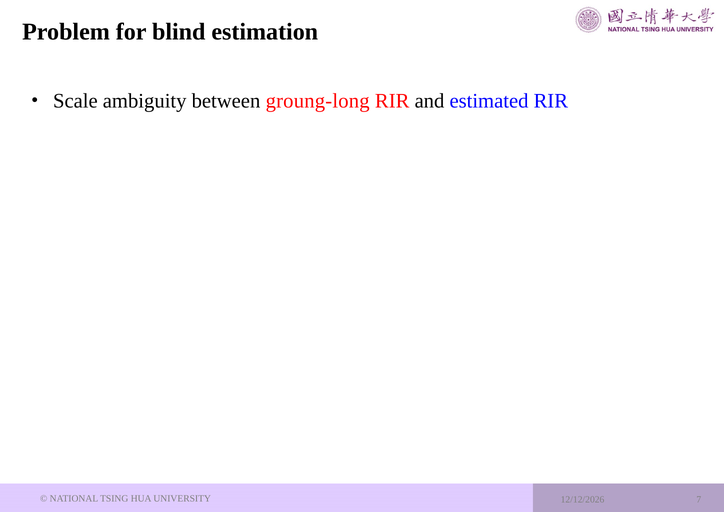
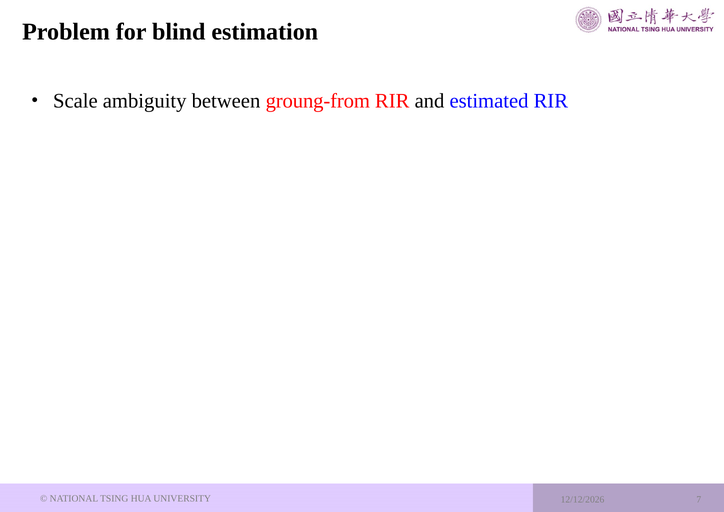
groung-long: groung-long -> groung-from
